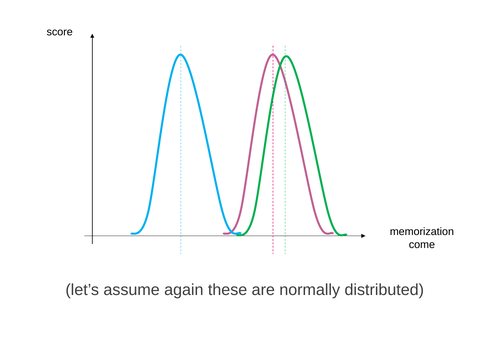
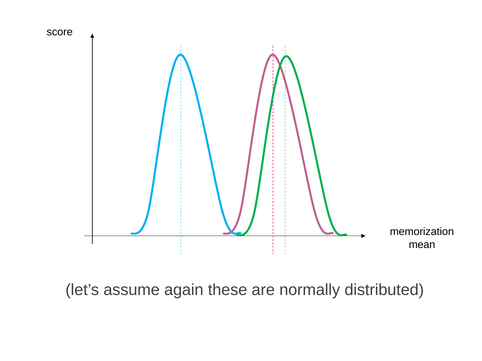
come: come -> mean
